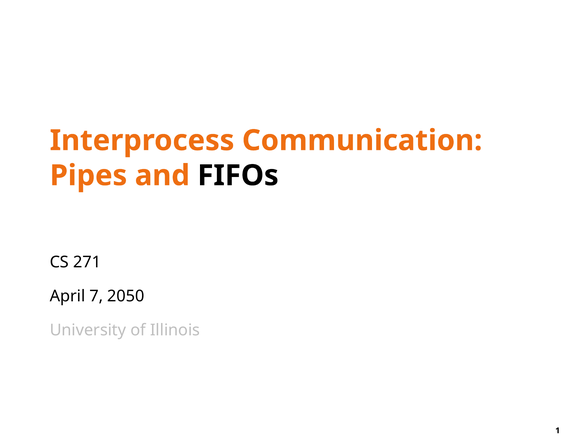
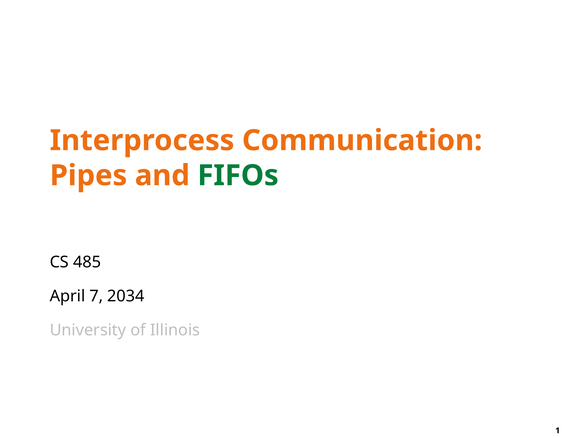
FIFOs colour: black -> green
271: 271 -> 485
2050: 2050 -> 2034
